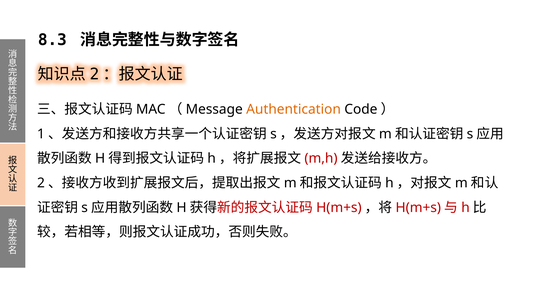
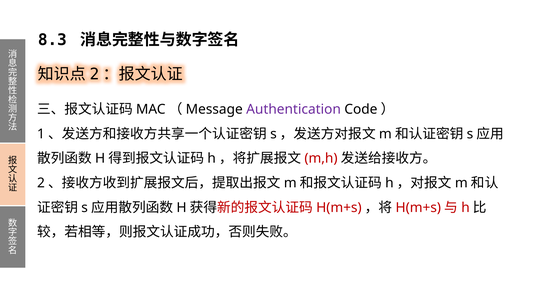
Authentication colour: orange -> purple
